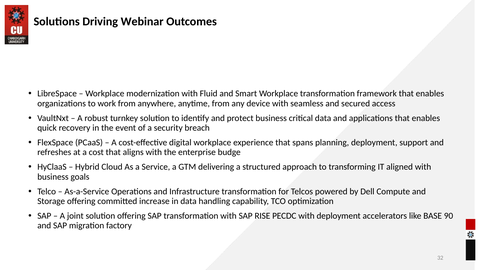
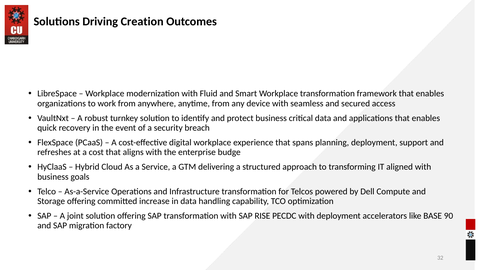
Webinar: Webinar -> Creation
